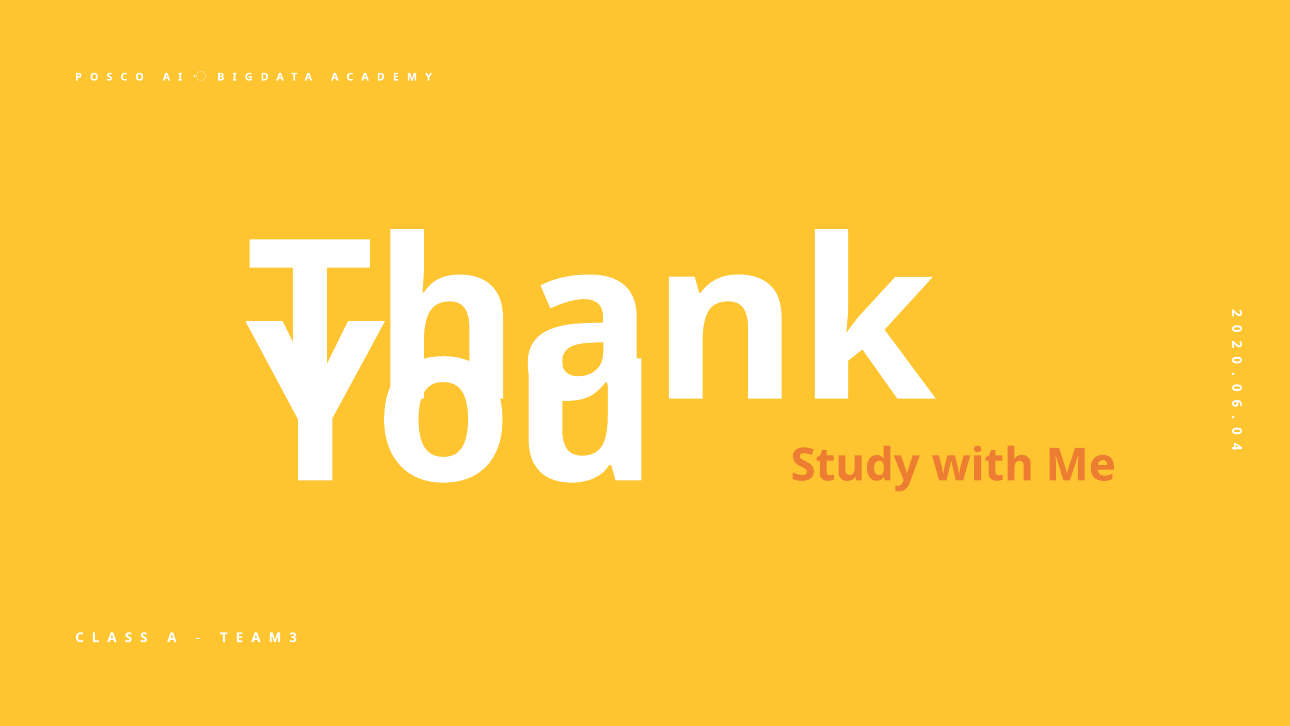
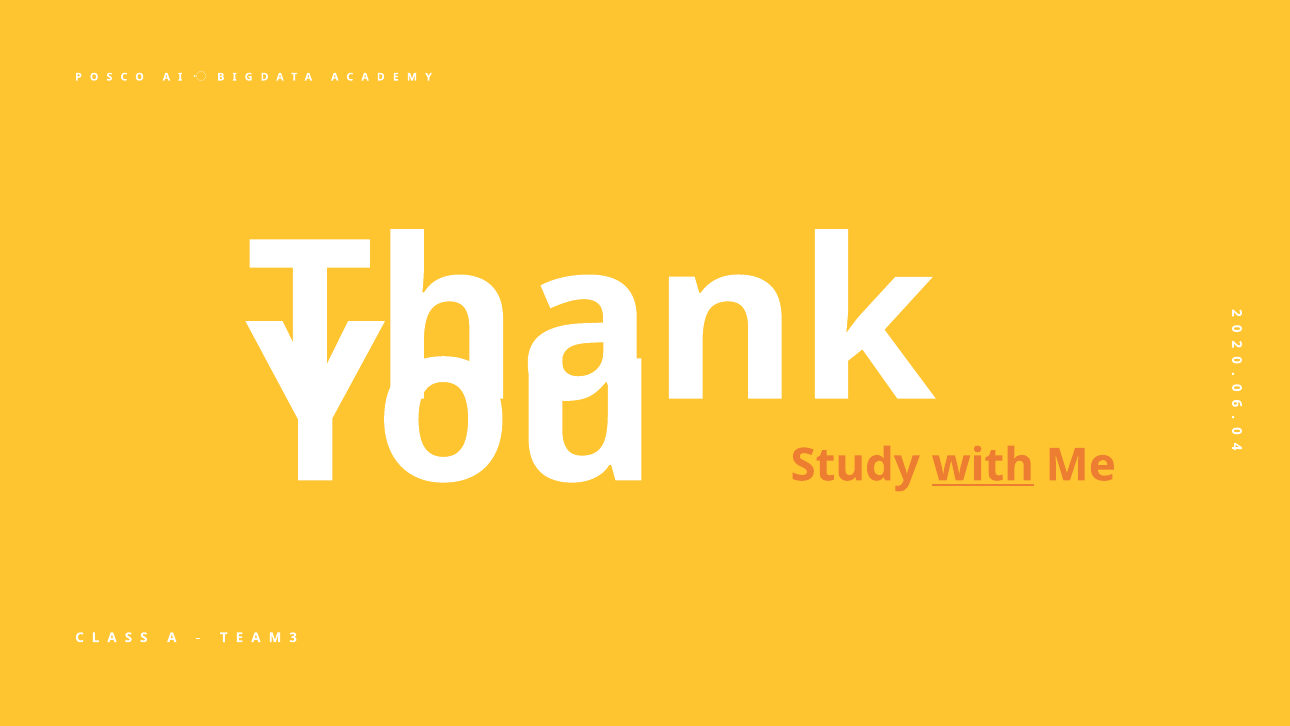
with underline: none -> present
